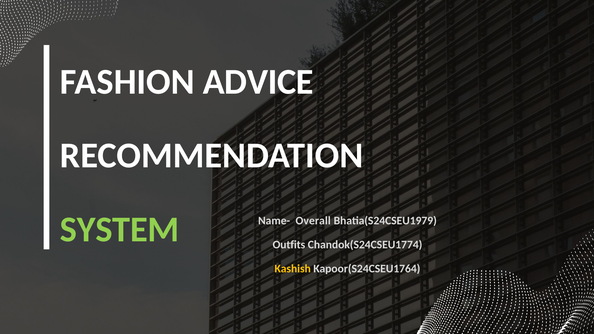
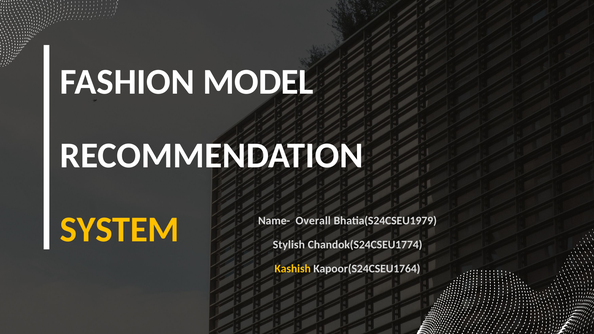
ADVICE: ADVICE -> MODEL
SYSTEM colour: light green -> yellow
Outfits: Outfits -> Stylish
